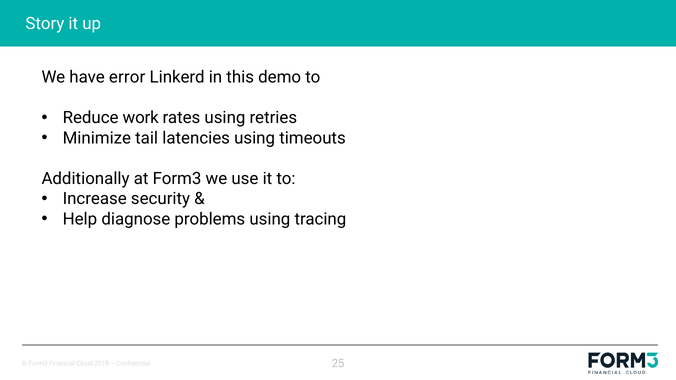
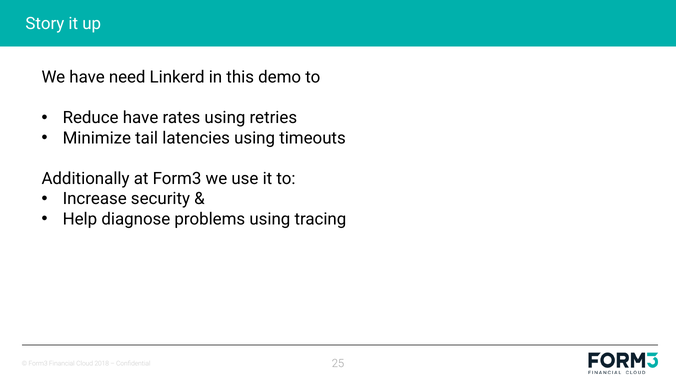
error: error -> need
Reduce work: work -> have
